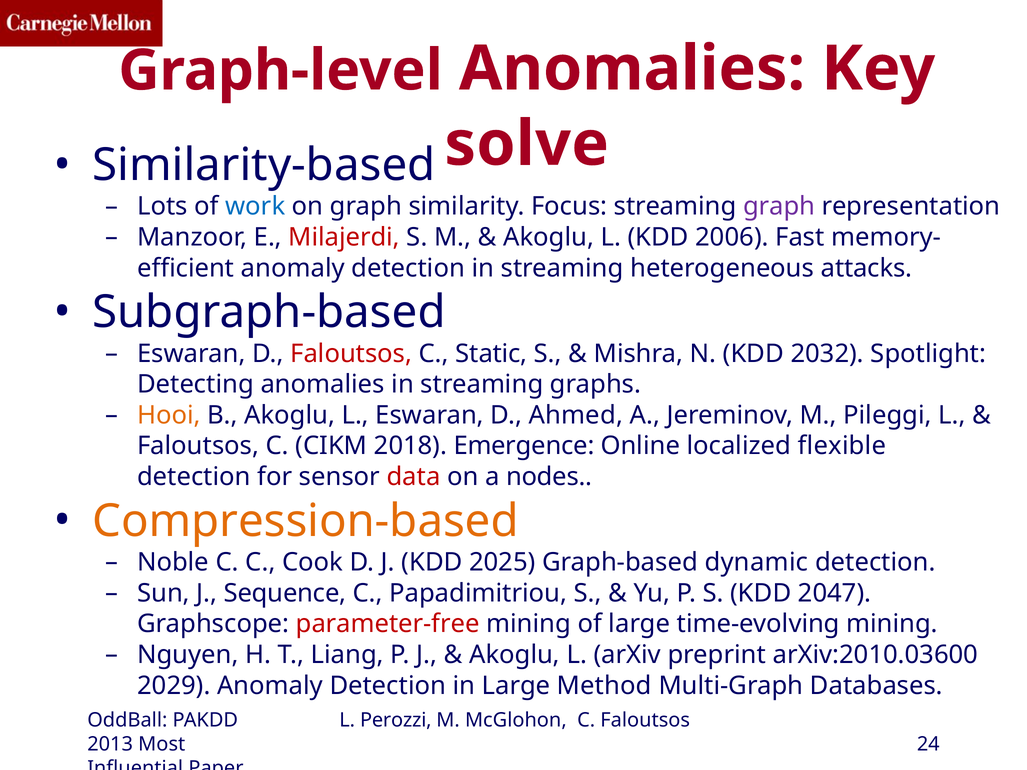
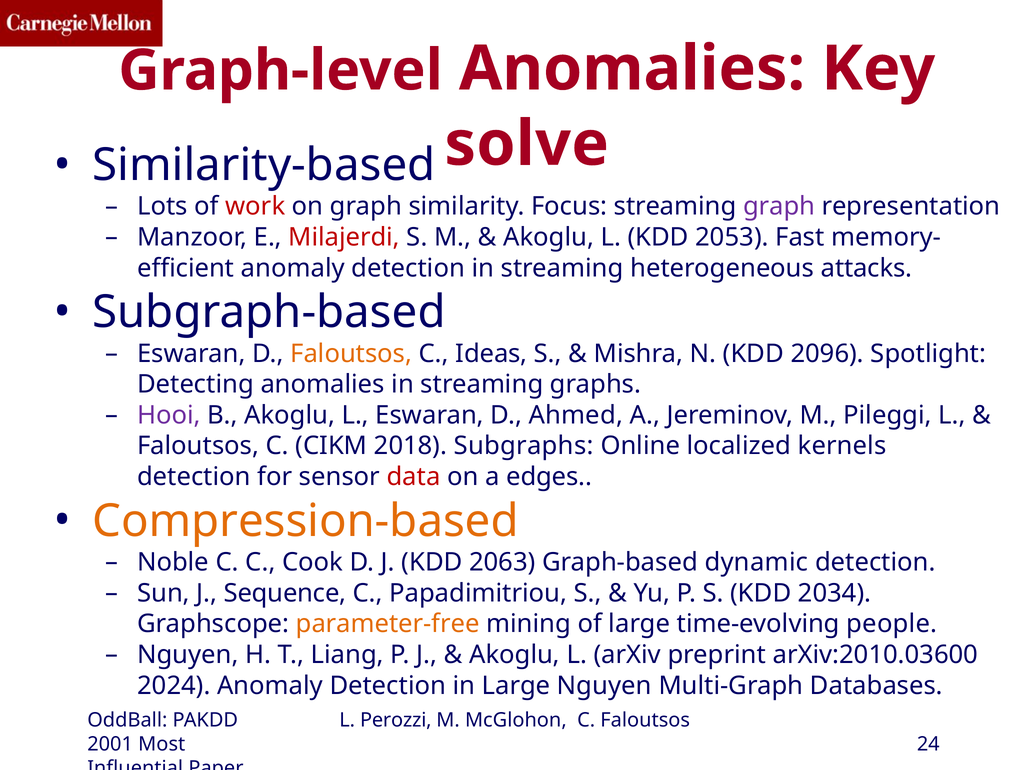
work colour: blue -> red
2006: 2006 -> 2053
Faloutsos at (351, 354) colour: red -> orange
Static: Static -> Ideas
2032: 2032 -> 2096
Hooi colour: orange -> purple
Emergence: Emergence -> Subgraphs
flexible: flexible -> kernels
nodes: nodes -> edges
2025: 2025 -> 2063
2047: 2047 -> 2034
parameter-free colour: red -> orange
time-evolving mining: mining -> people
2029: 2029 -> 2024
Large Method: Method -> Nguyen
2013: 2013 -> 2001
